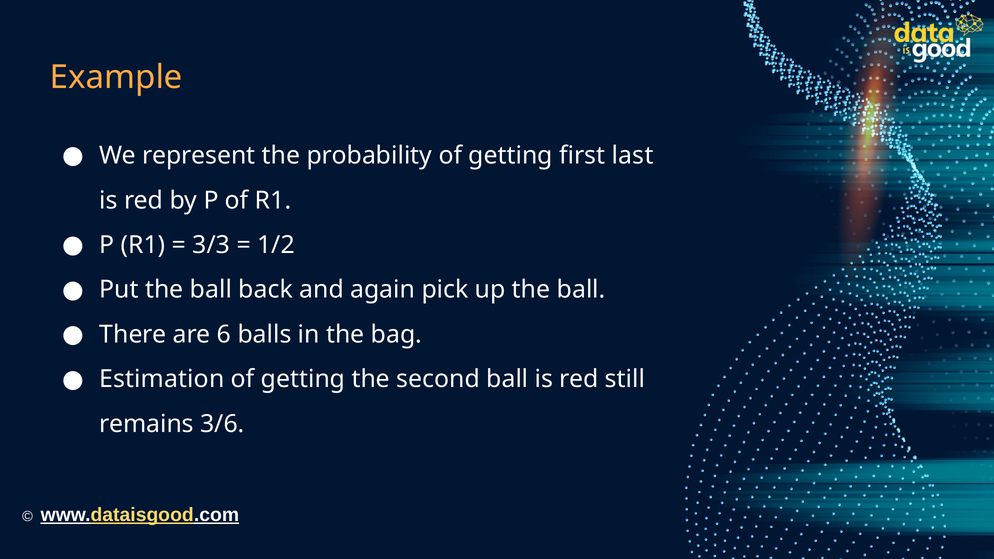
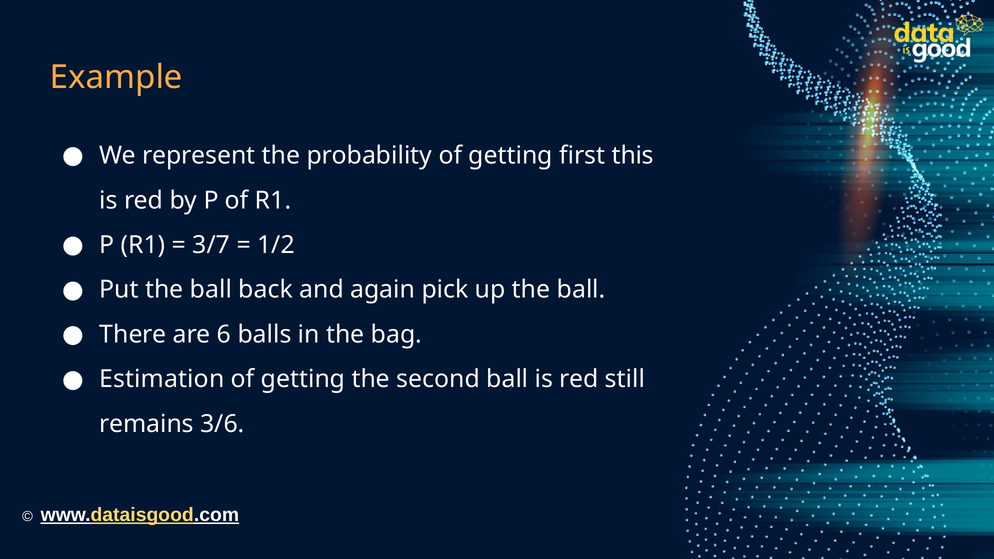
last: last -> this
3/3: 3/3 -> 3/7
